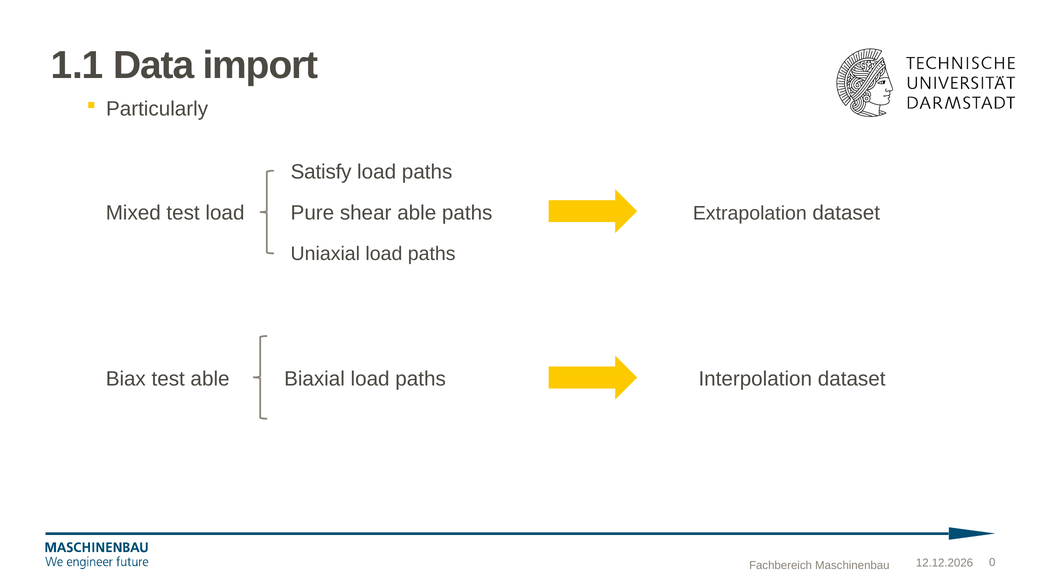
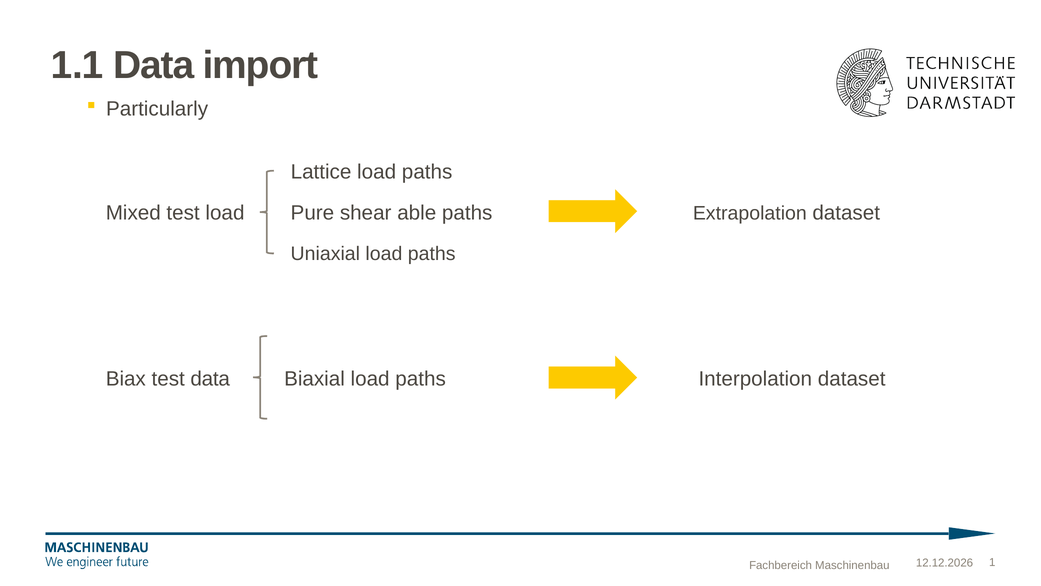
Satisfy: Satisfy -> Lattice
test able: able -> data
0: 0 -> 1
